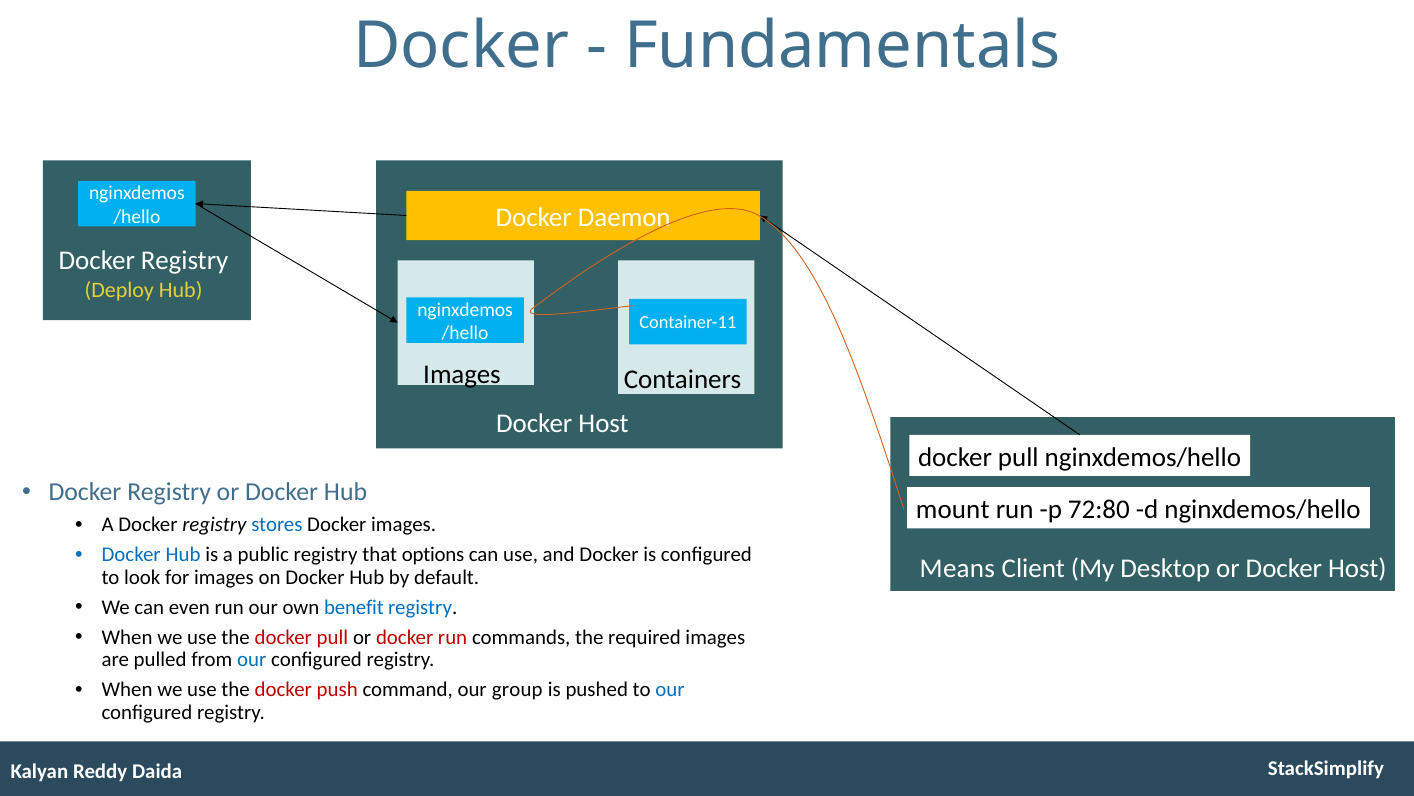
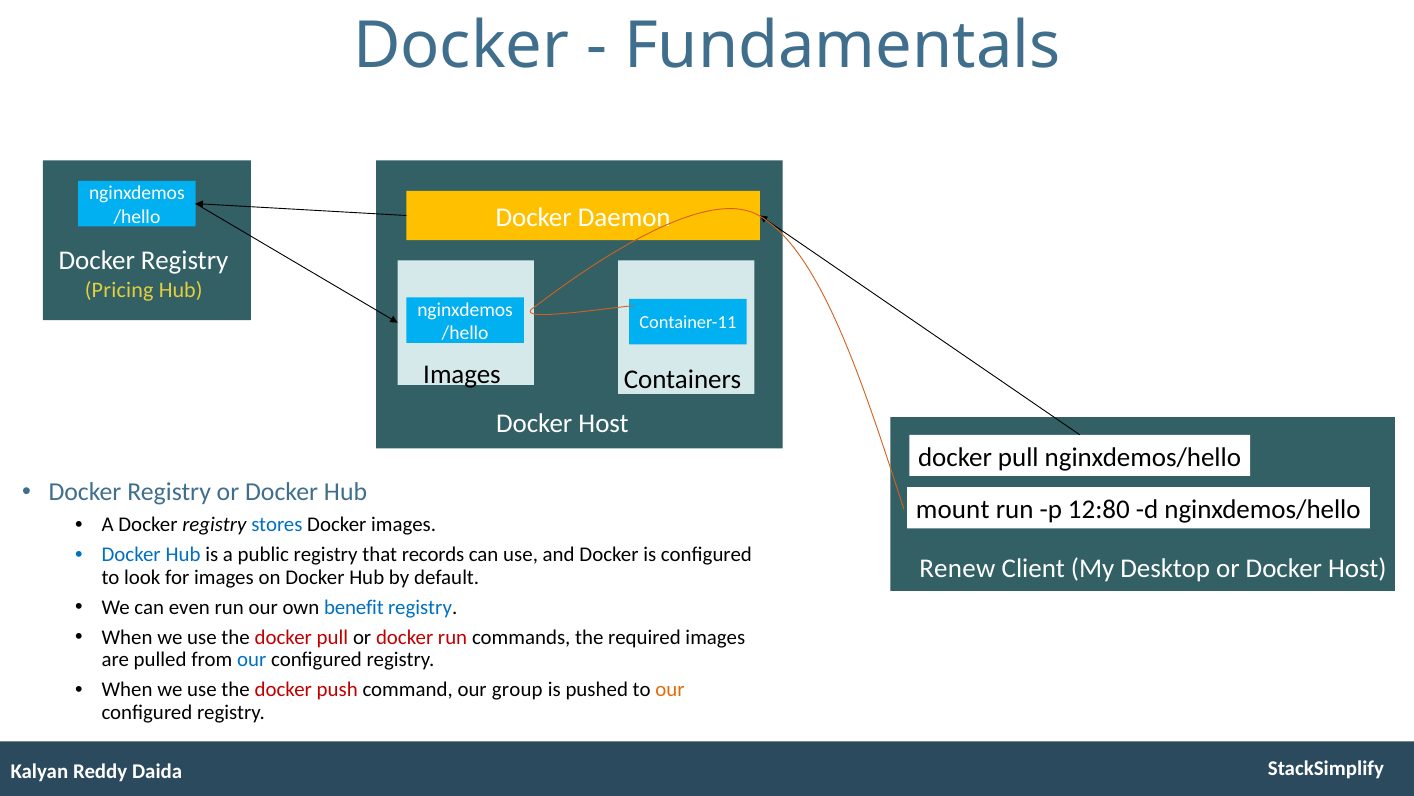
Deploy: Deploy -> Pricing
72:80: 72:80 -> 12:80
options: options -> records
Means: Means -> Renew
our at (670, 689) colour: blue -> orange
